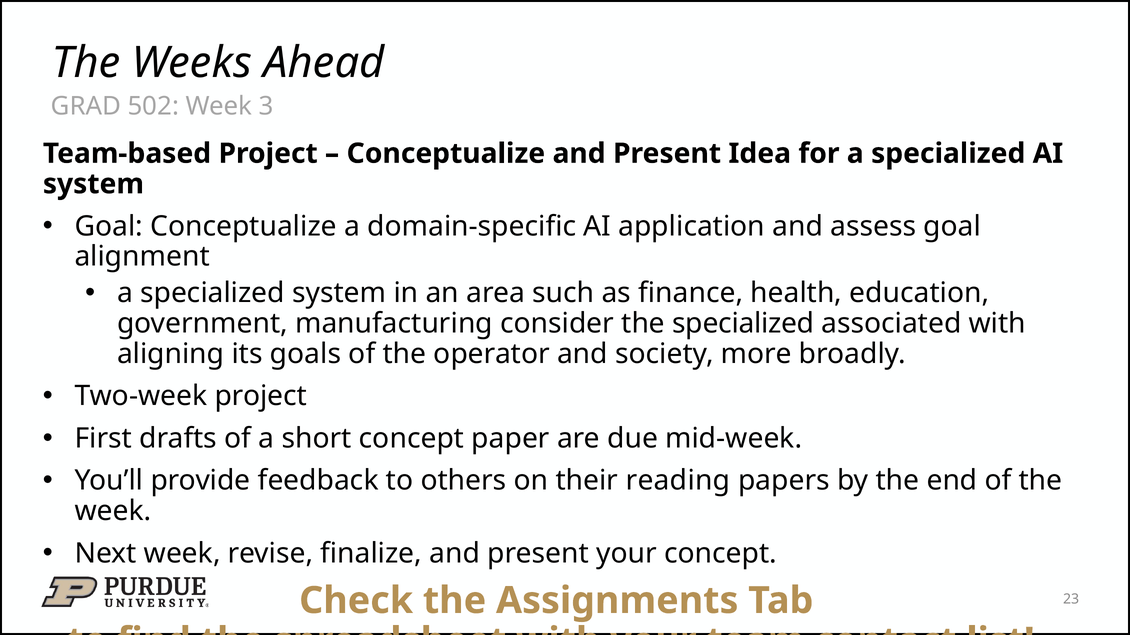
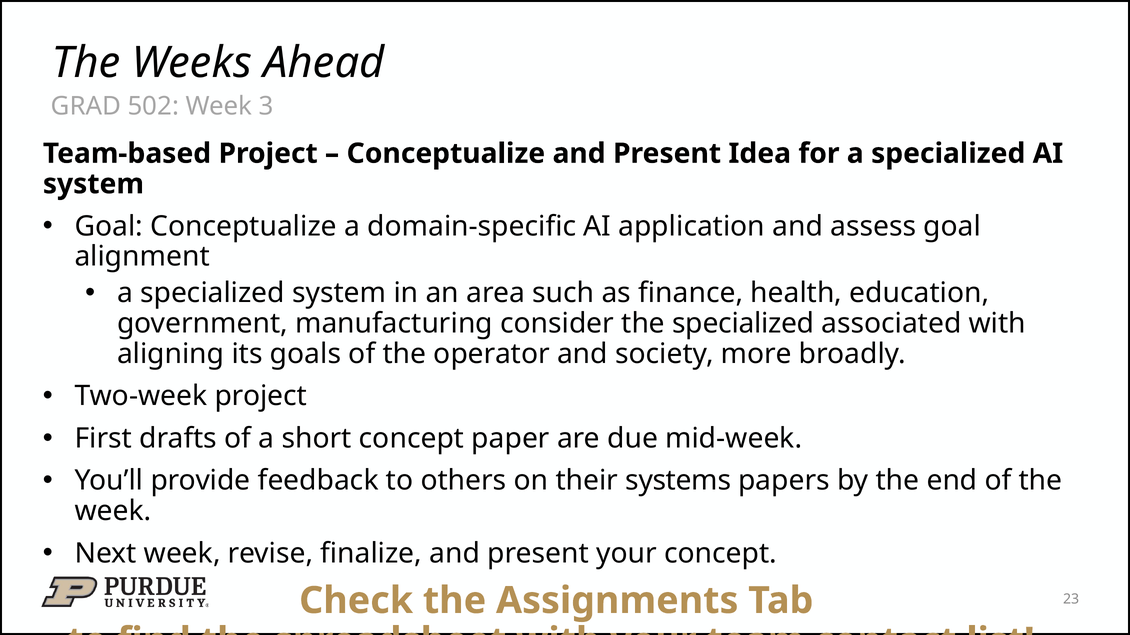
reading: reading -> systems
